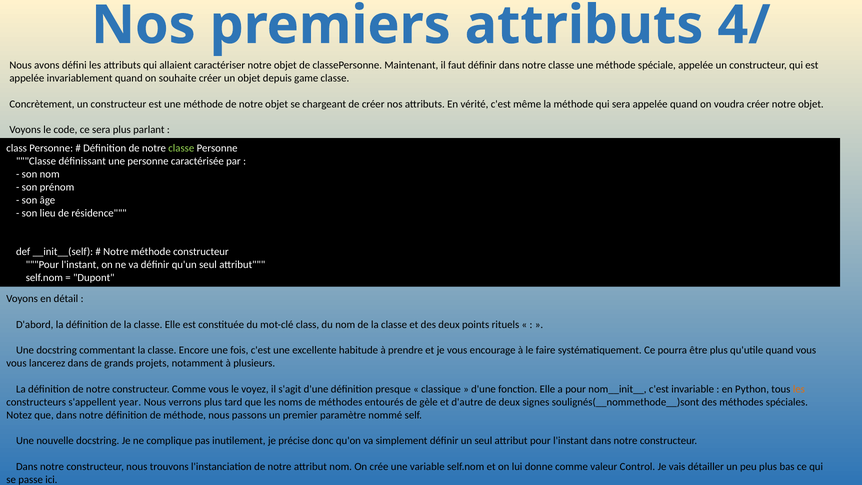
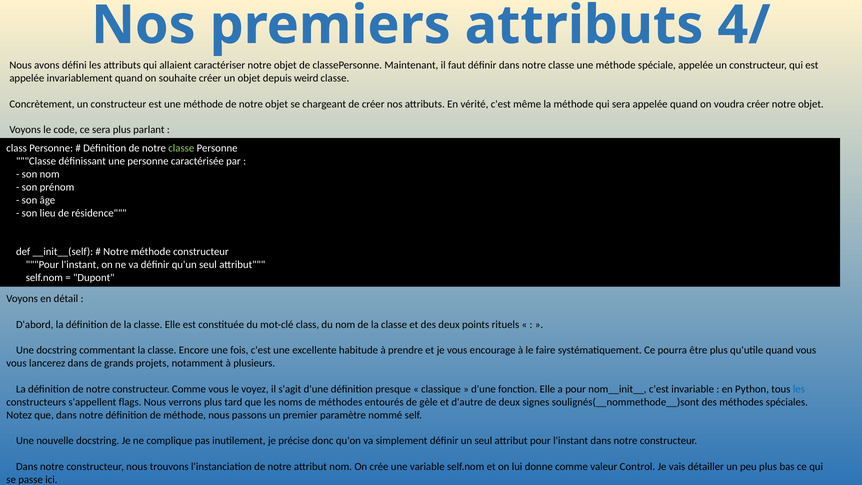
game: game -> weird
les at (799, 389) colour: orange -> blue
year: year -> flags
